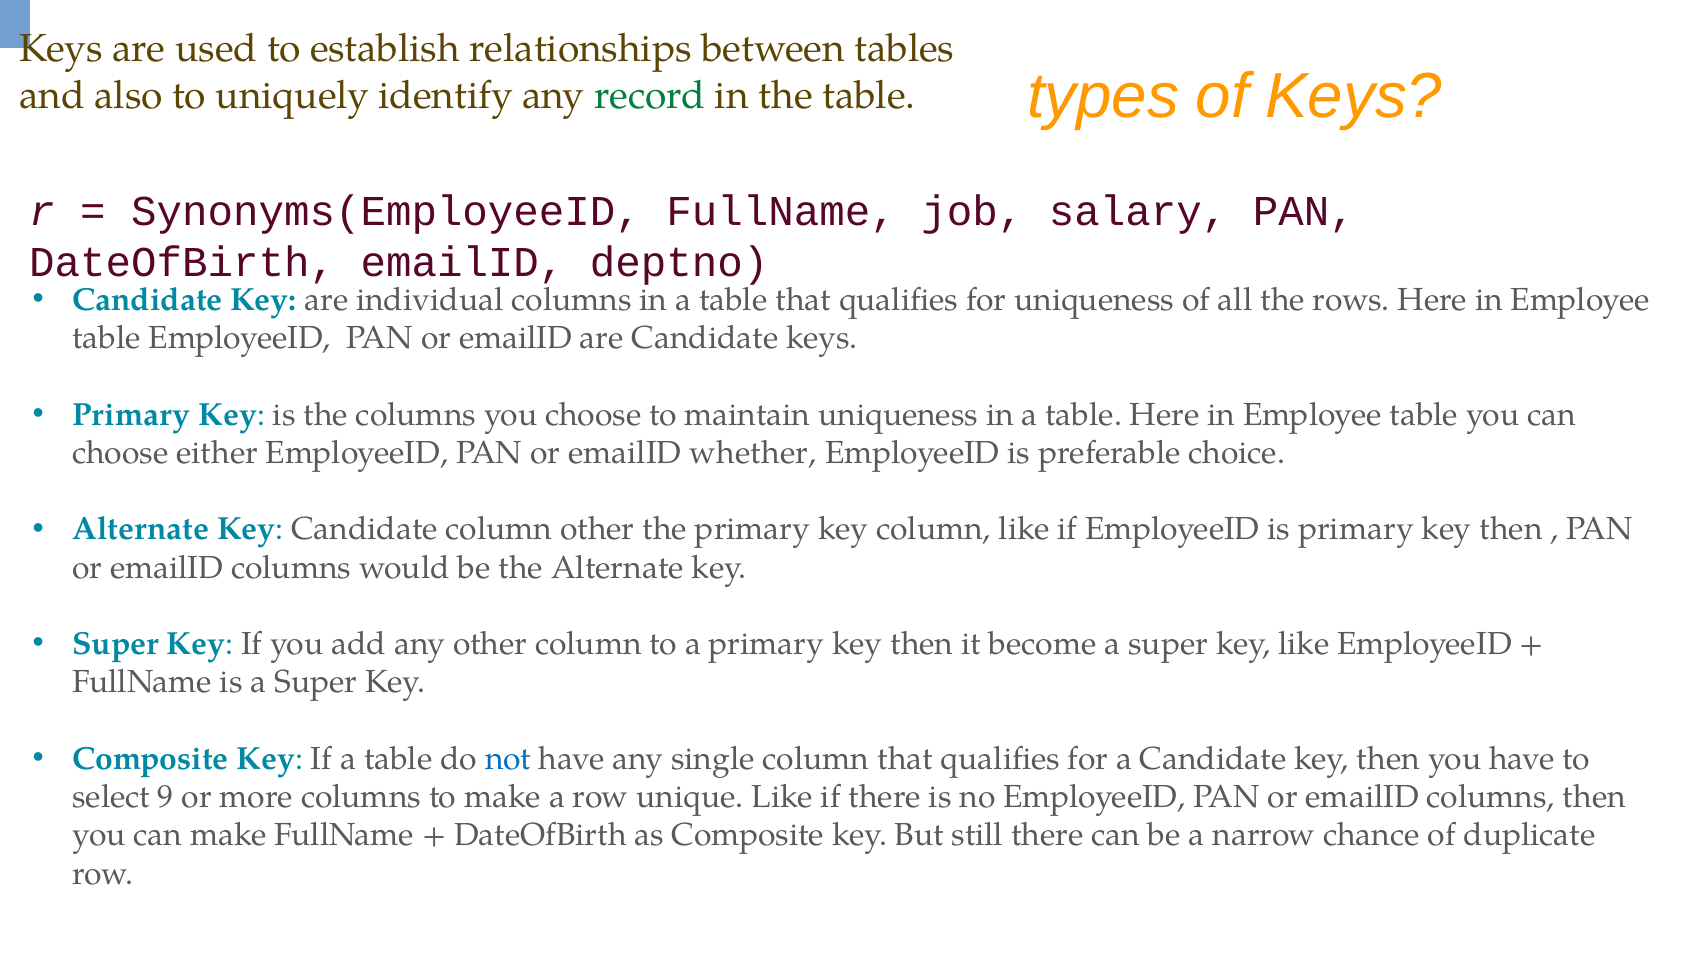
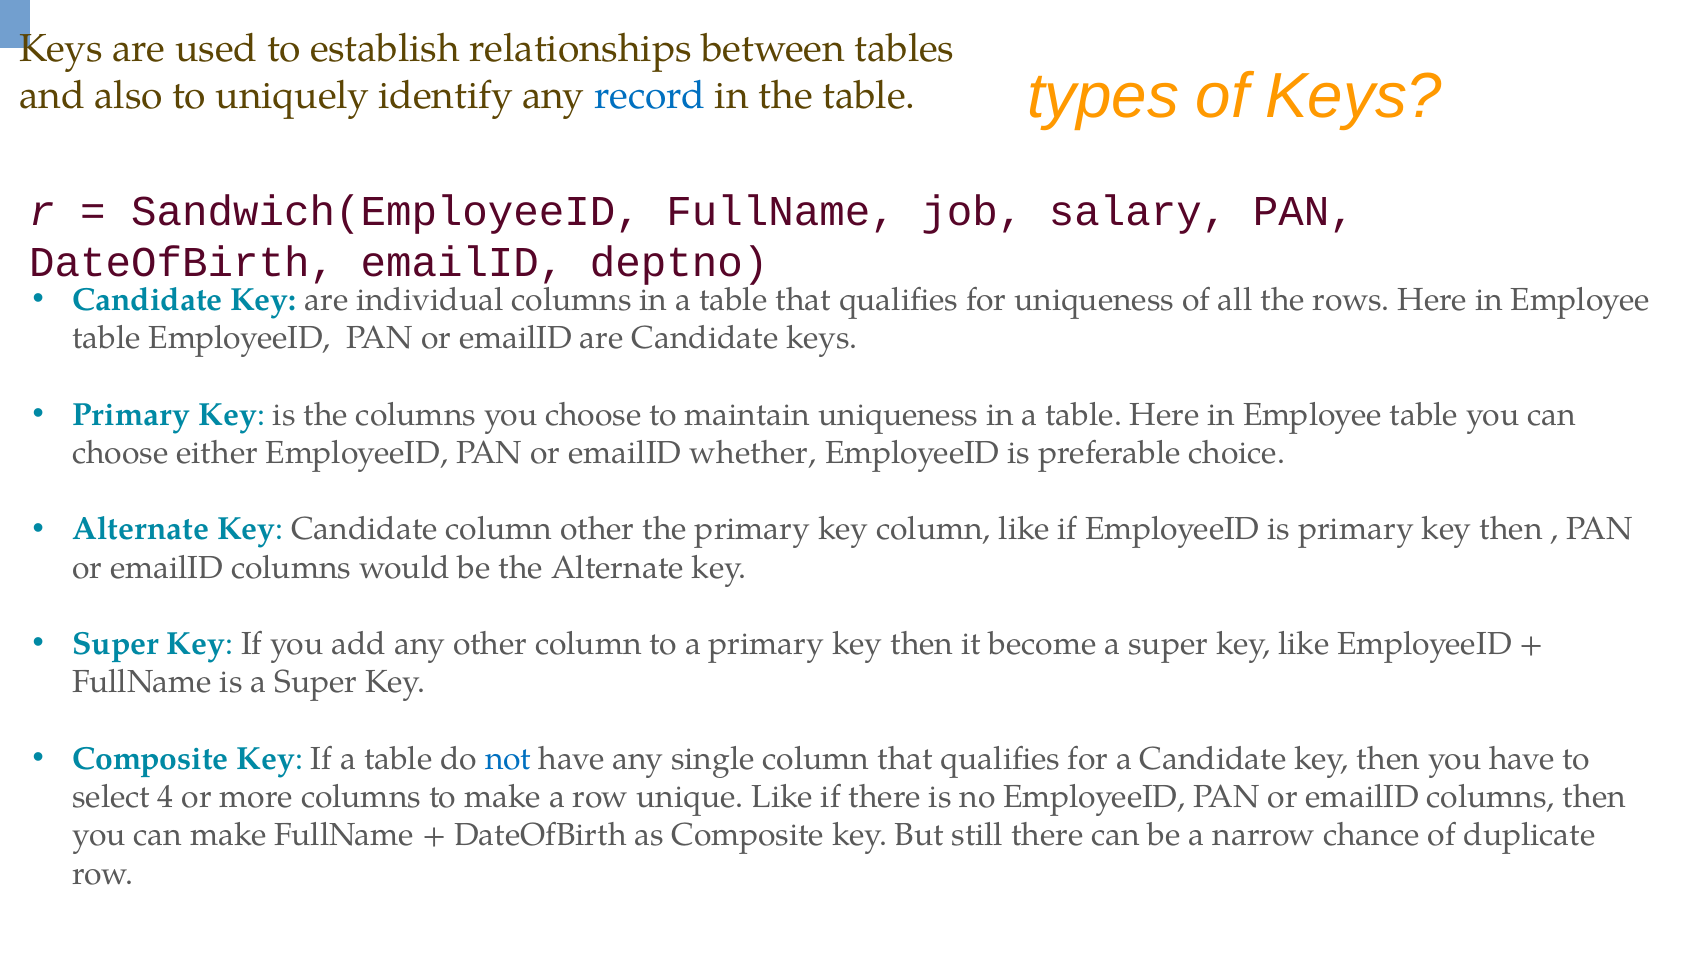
record colour: green -> blue
Synonyms(EmployeeID: Synonyms(EmployeeID -> Sandwich(EmployeeID
9: 9 -> 4
